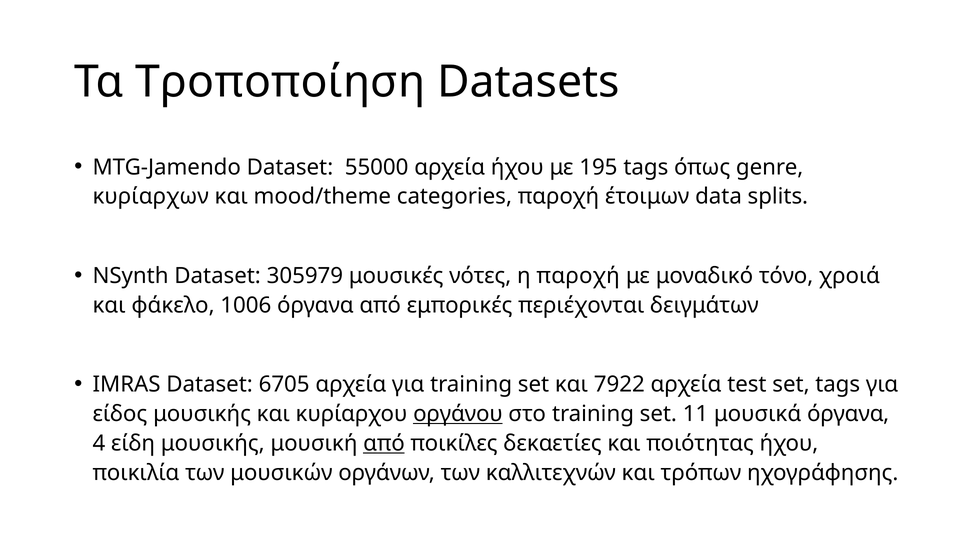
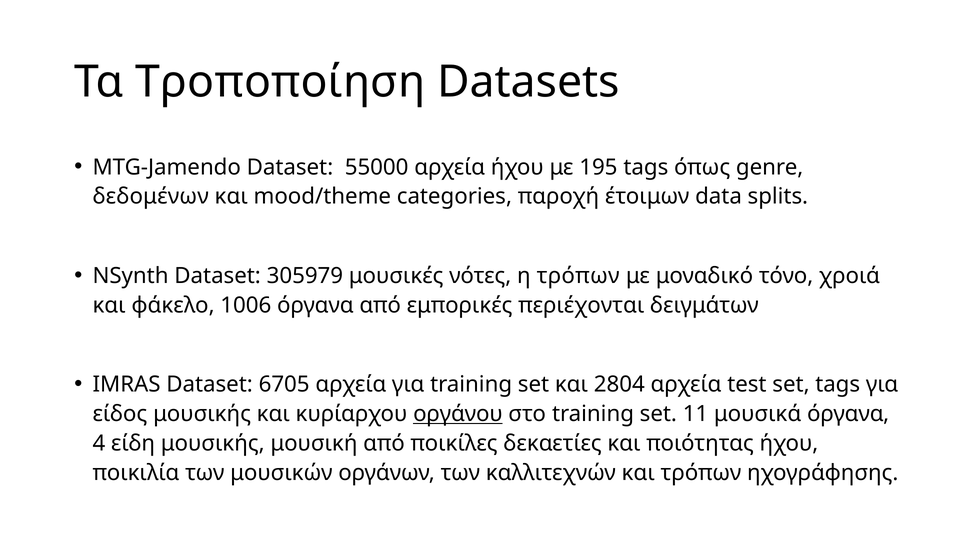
κυρίαρχων: κυρίαρχων -> δεδομένων
η παροχή: παροχή -> τρόπων
7922: 7922 -> 2804
από at (384, 443) underline: present -> none
